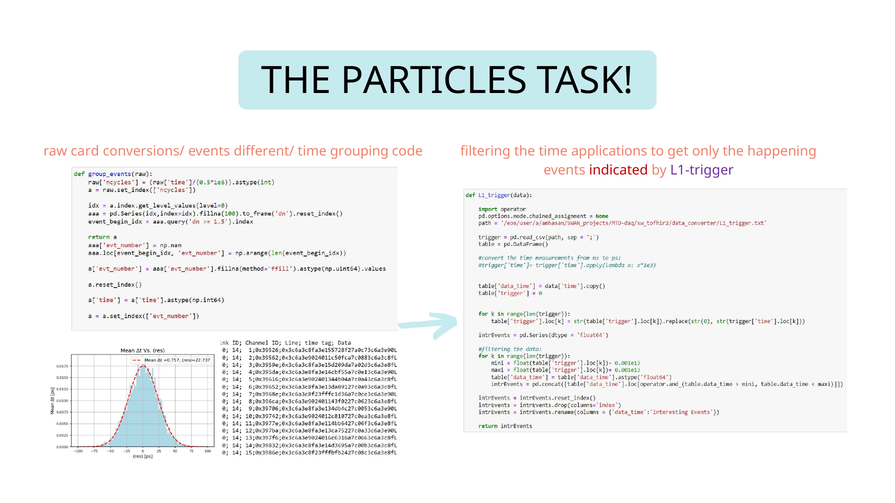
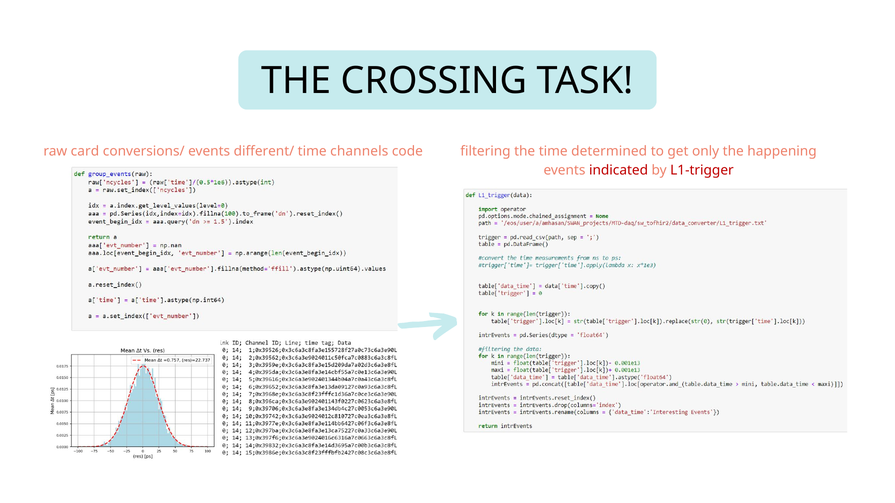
PARTICLES: PARTICLES -> CROSSING
grouping: grouping -> channels
applications: applications -> determined
L1-trigger colour: purple -> red
